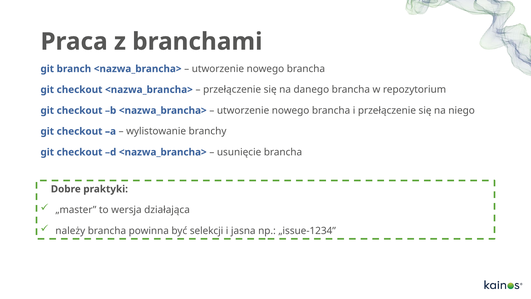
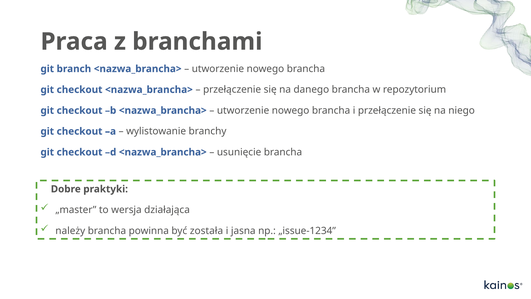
selekcji: selekcji -> została
